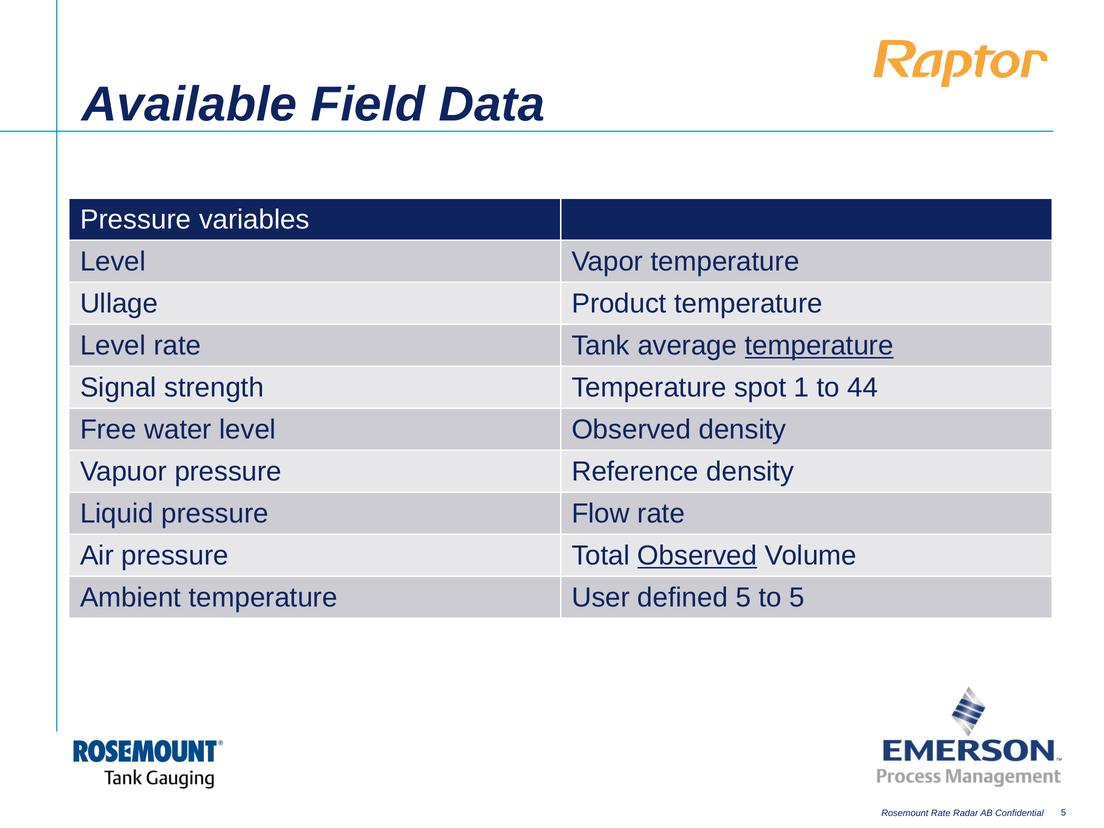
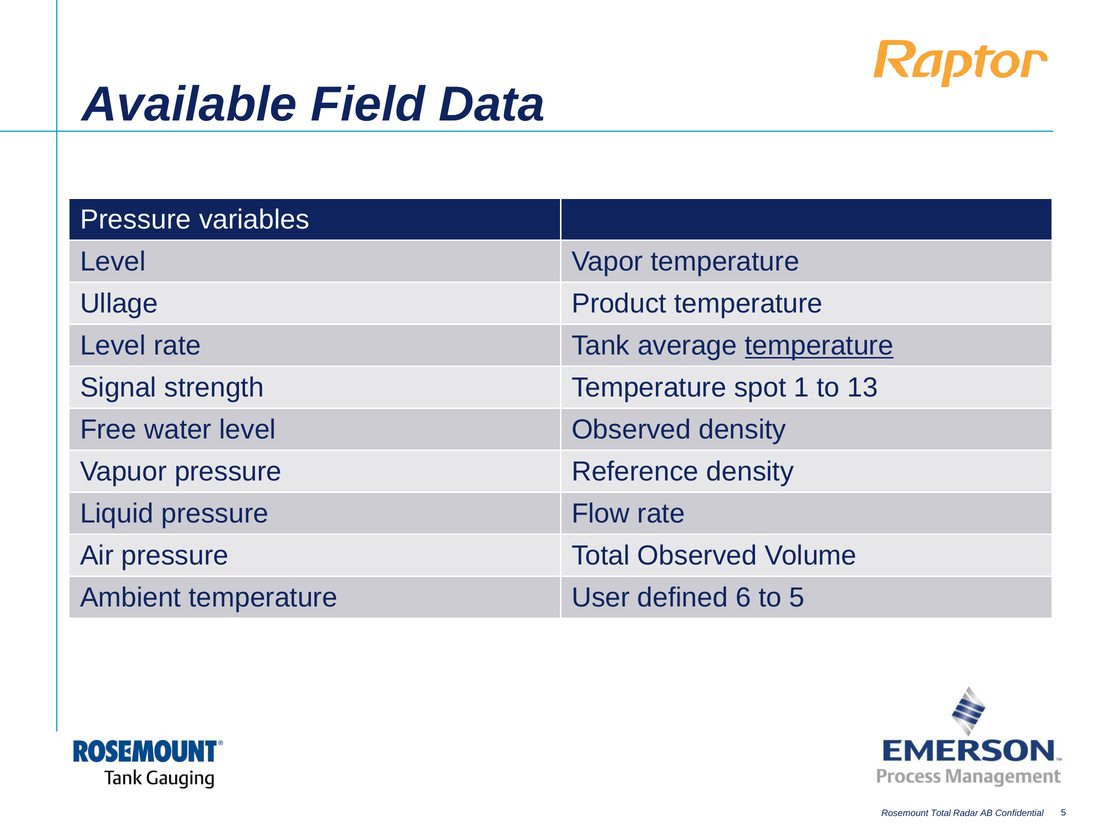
44: 44 -> 13
Observed at (697, 556) underline: present -> none
defined 5: 5 -> 6
Rate at (941, 813): Rate -> Total
